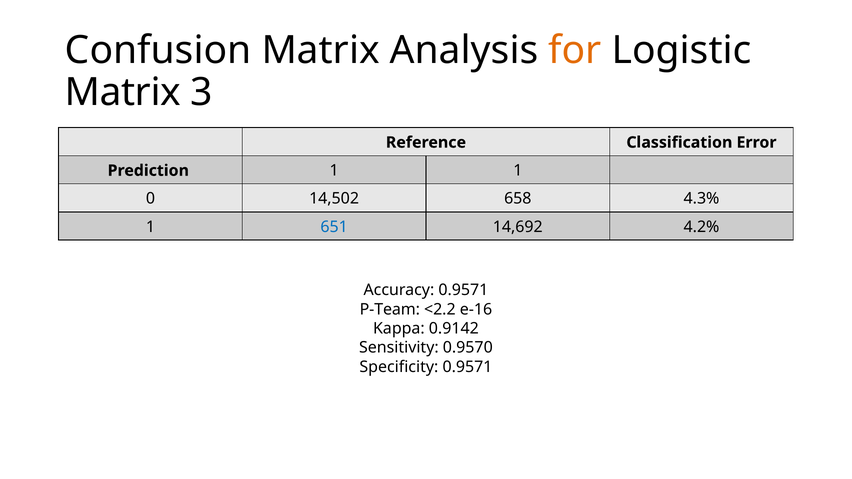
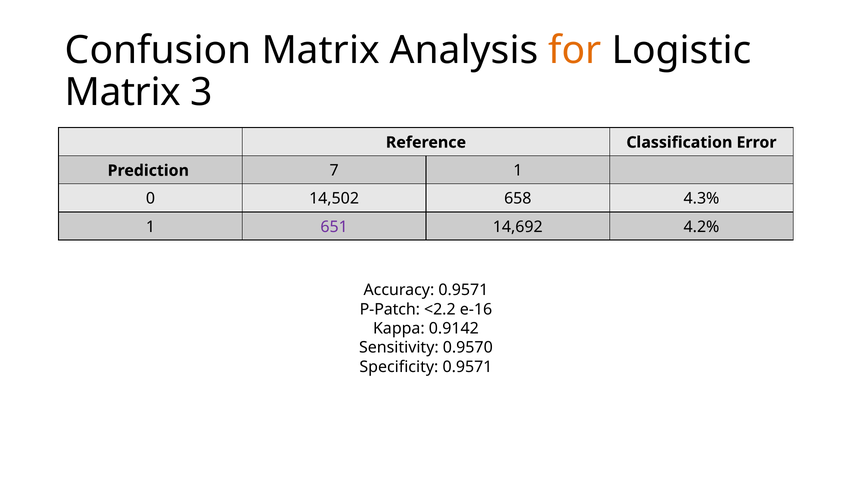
Prediction 1: 1 -> 7
651 colour: blue -> purple
P-Team: P-Team -> P-Patch
